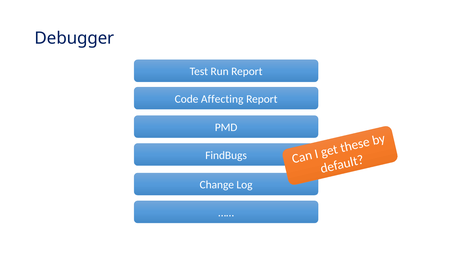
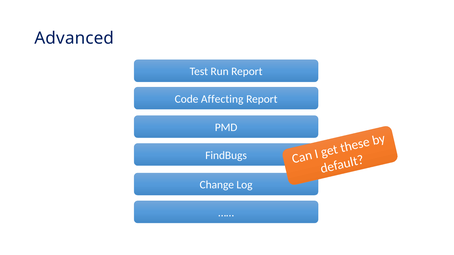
Debugger: Debugger -> Advanced
